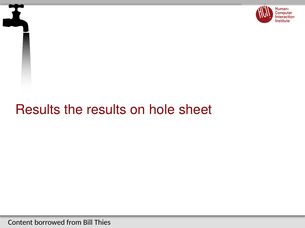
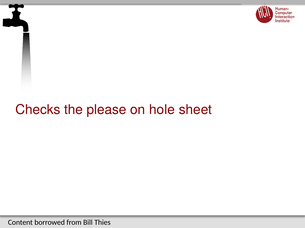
Results at (38, 110): Results -> Checks
the results: results -> please
